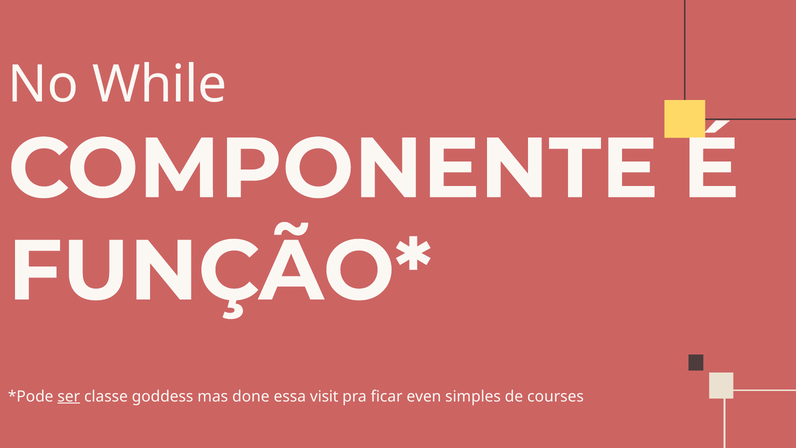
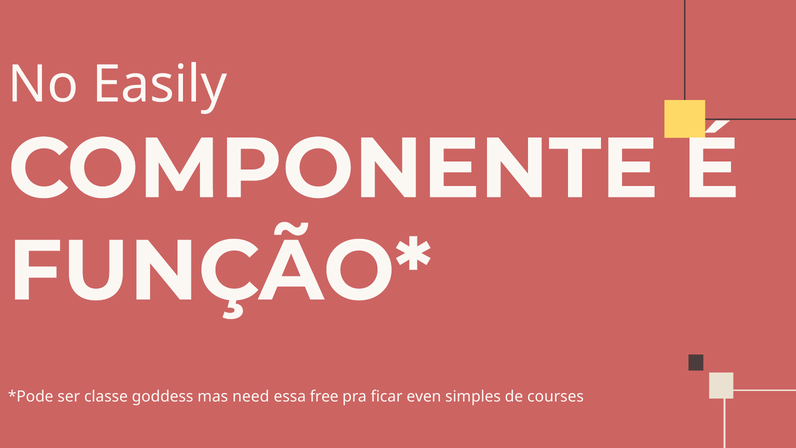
While: While -> Easily
ser underline: present -> none
done: done -> need
visit: visit -> free
